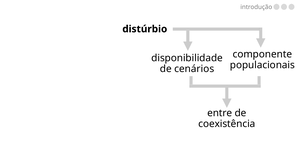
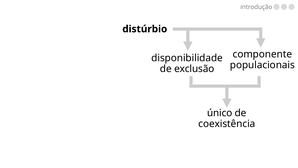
cenários: cenários -> exclusão
entre: entre -> único
